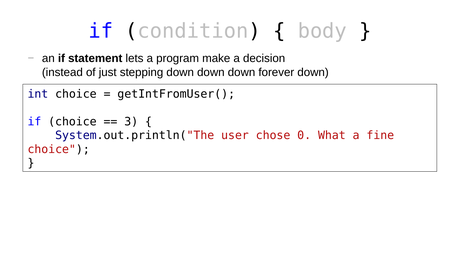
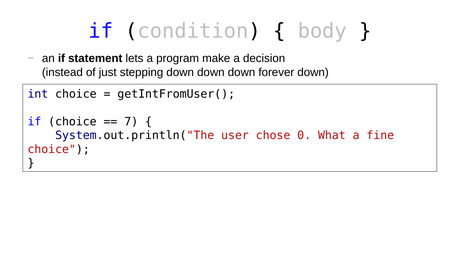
3: 3 -> 7
